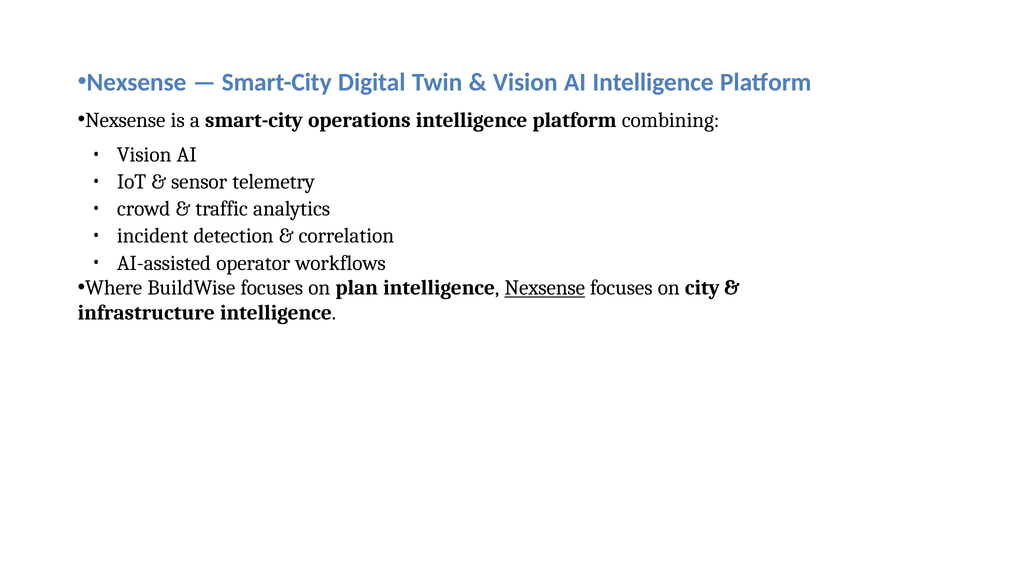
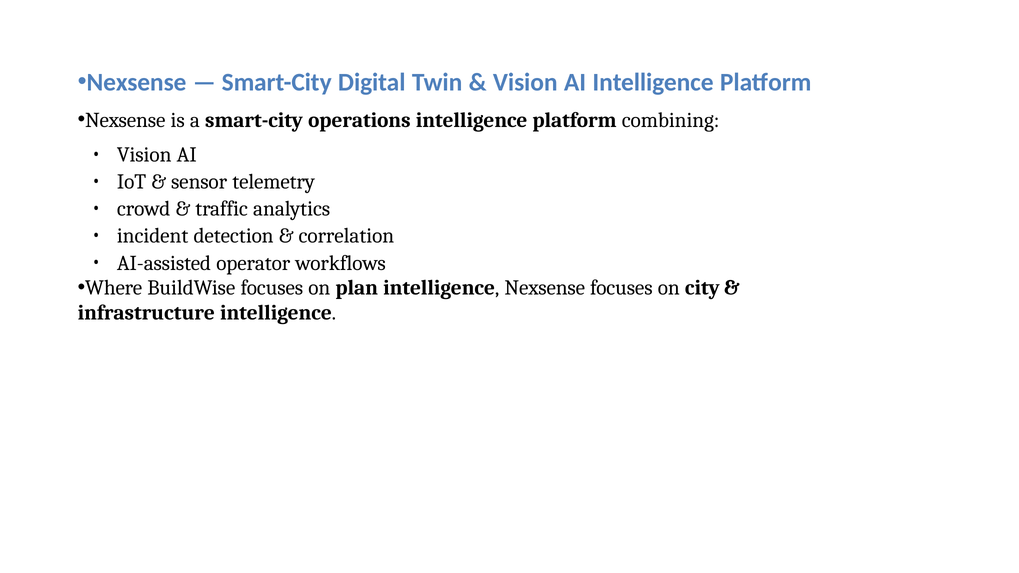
Nexsense at (545, 288) underline: present -> none
